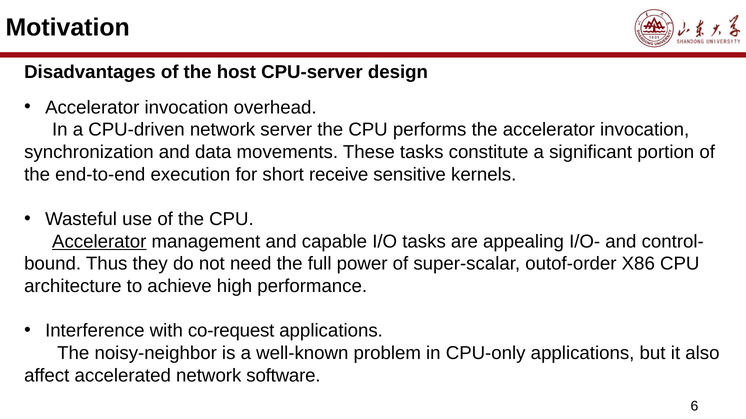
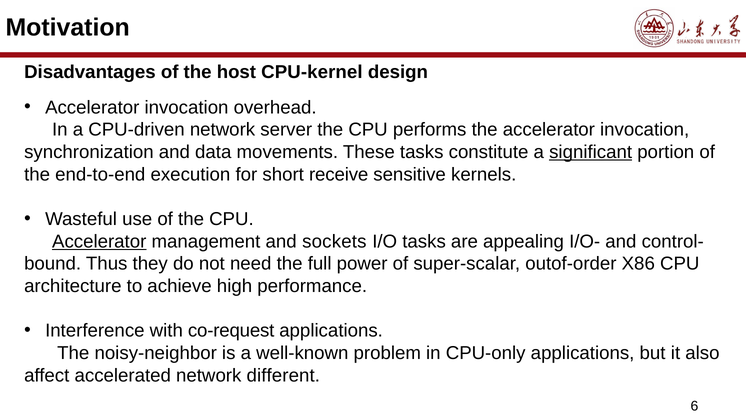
CPU-server: CPU-server -> CPU-kernel
significant underline: none -> present
capable: capable -> sockets
software: software -> different
